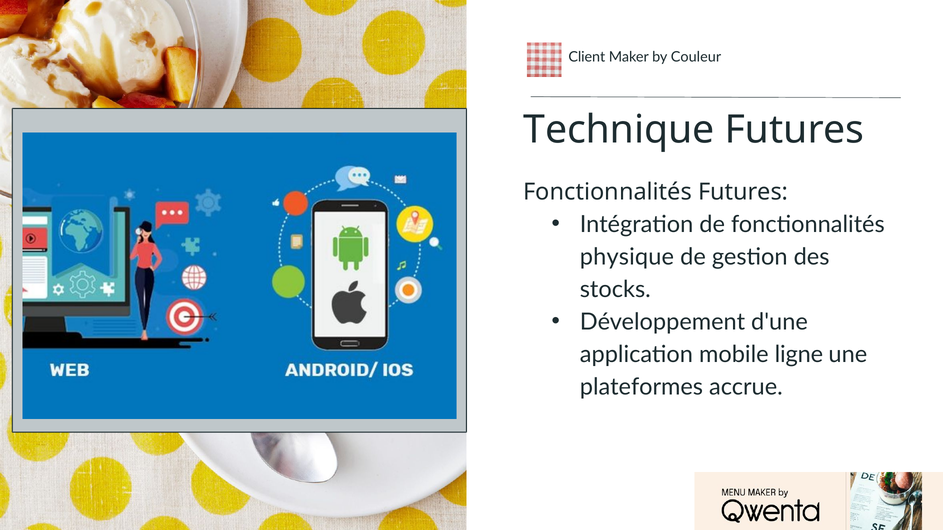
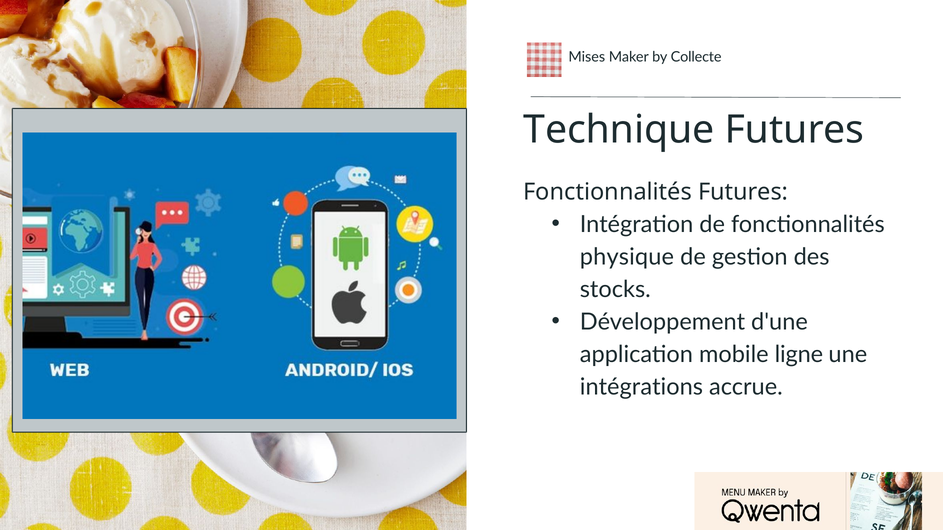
Client: Client -> Mises
Couleur: Couleur -> Collecte
plateformes: plateformes -> intégrations
